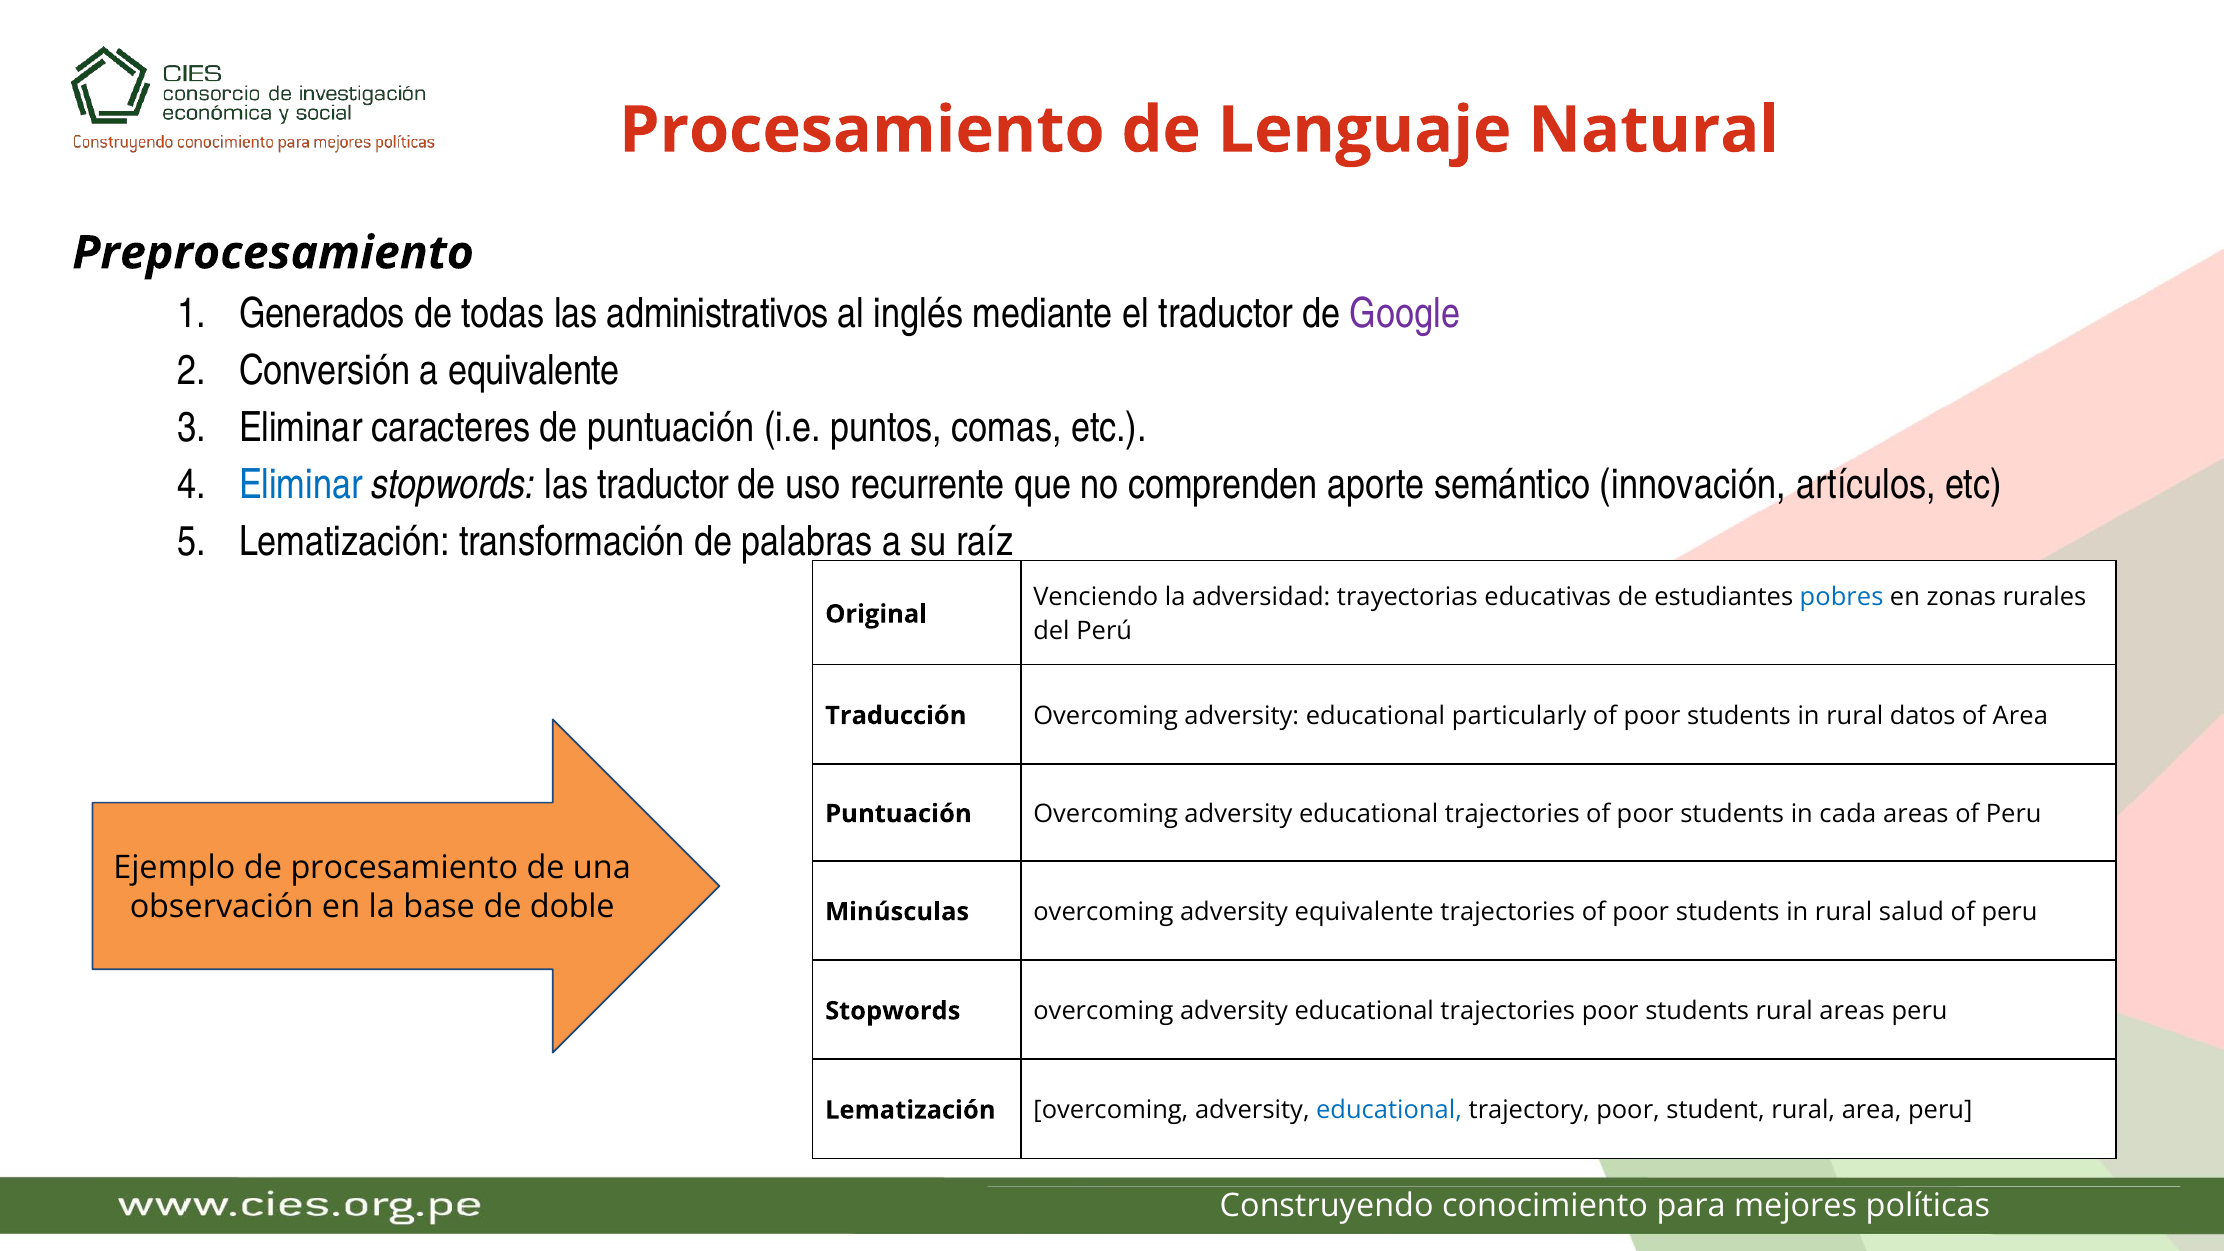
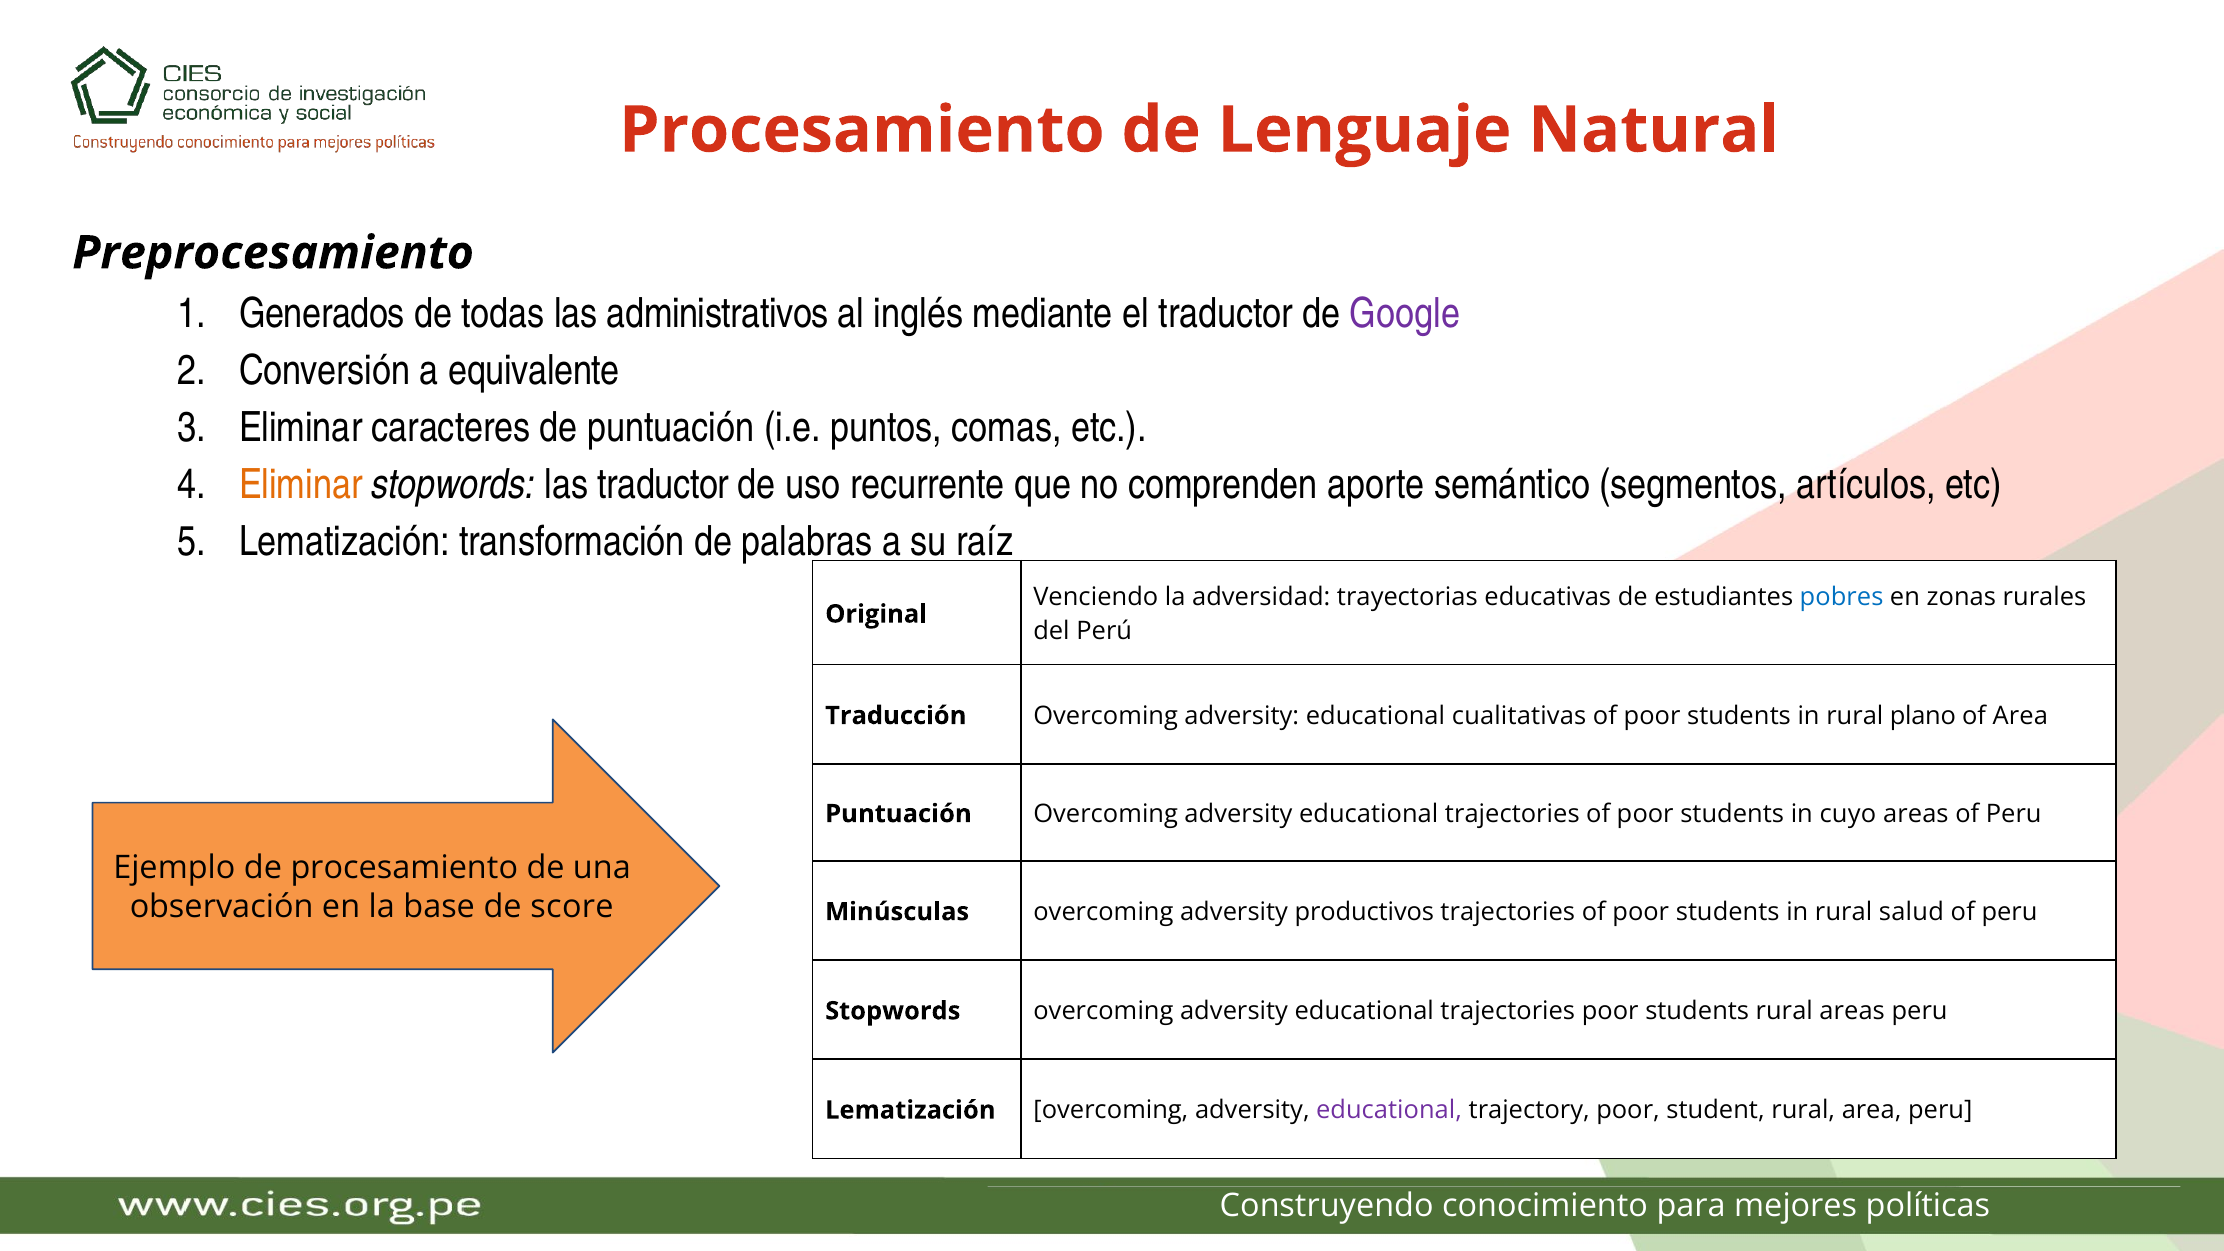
Eliminar at (301, 484) colour: blue -> orange
innovación: innovación -> segmentos
particularly: particularly -> cualitativas
datos: datos -> plano
cada: cada -> cuyo
doble: doble -> score
adversity equivalente: equivalente -> productivos
educational at (1389, 1110) colour: blue -> purple
